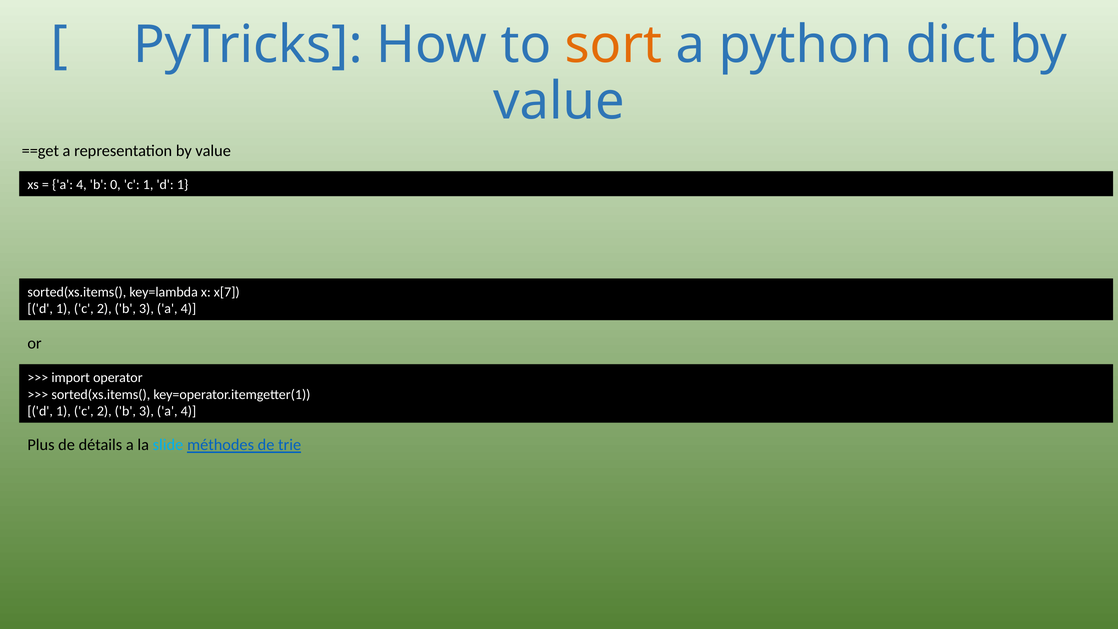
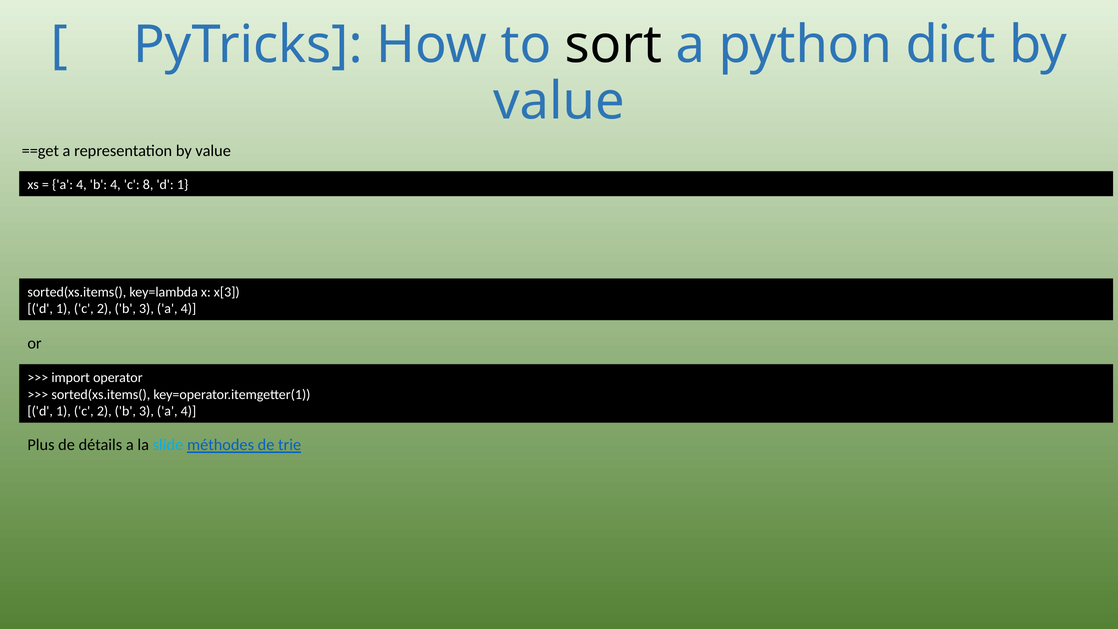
sort colour: orange -> black
b 0: 0 -> 4
c 1: 1 -> 8
x[7: x[7 -> x[3
